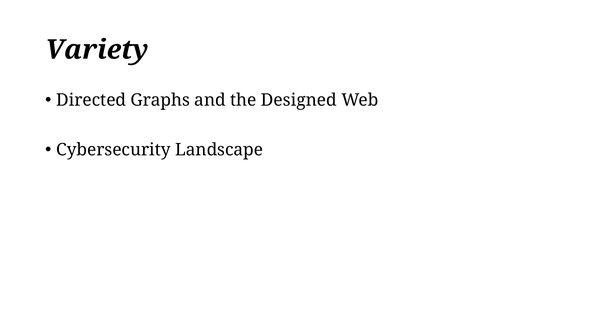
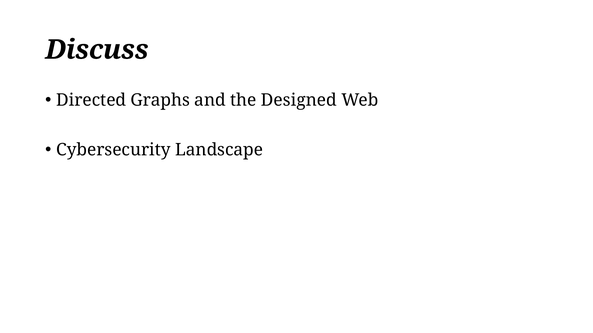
Variety: Variety -> Discuss
